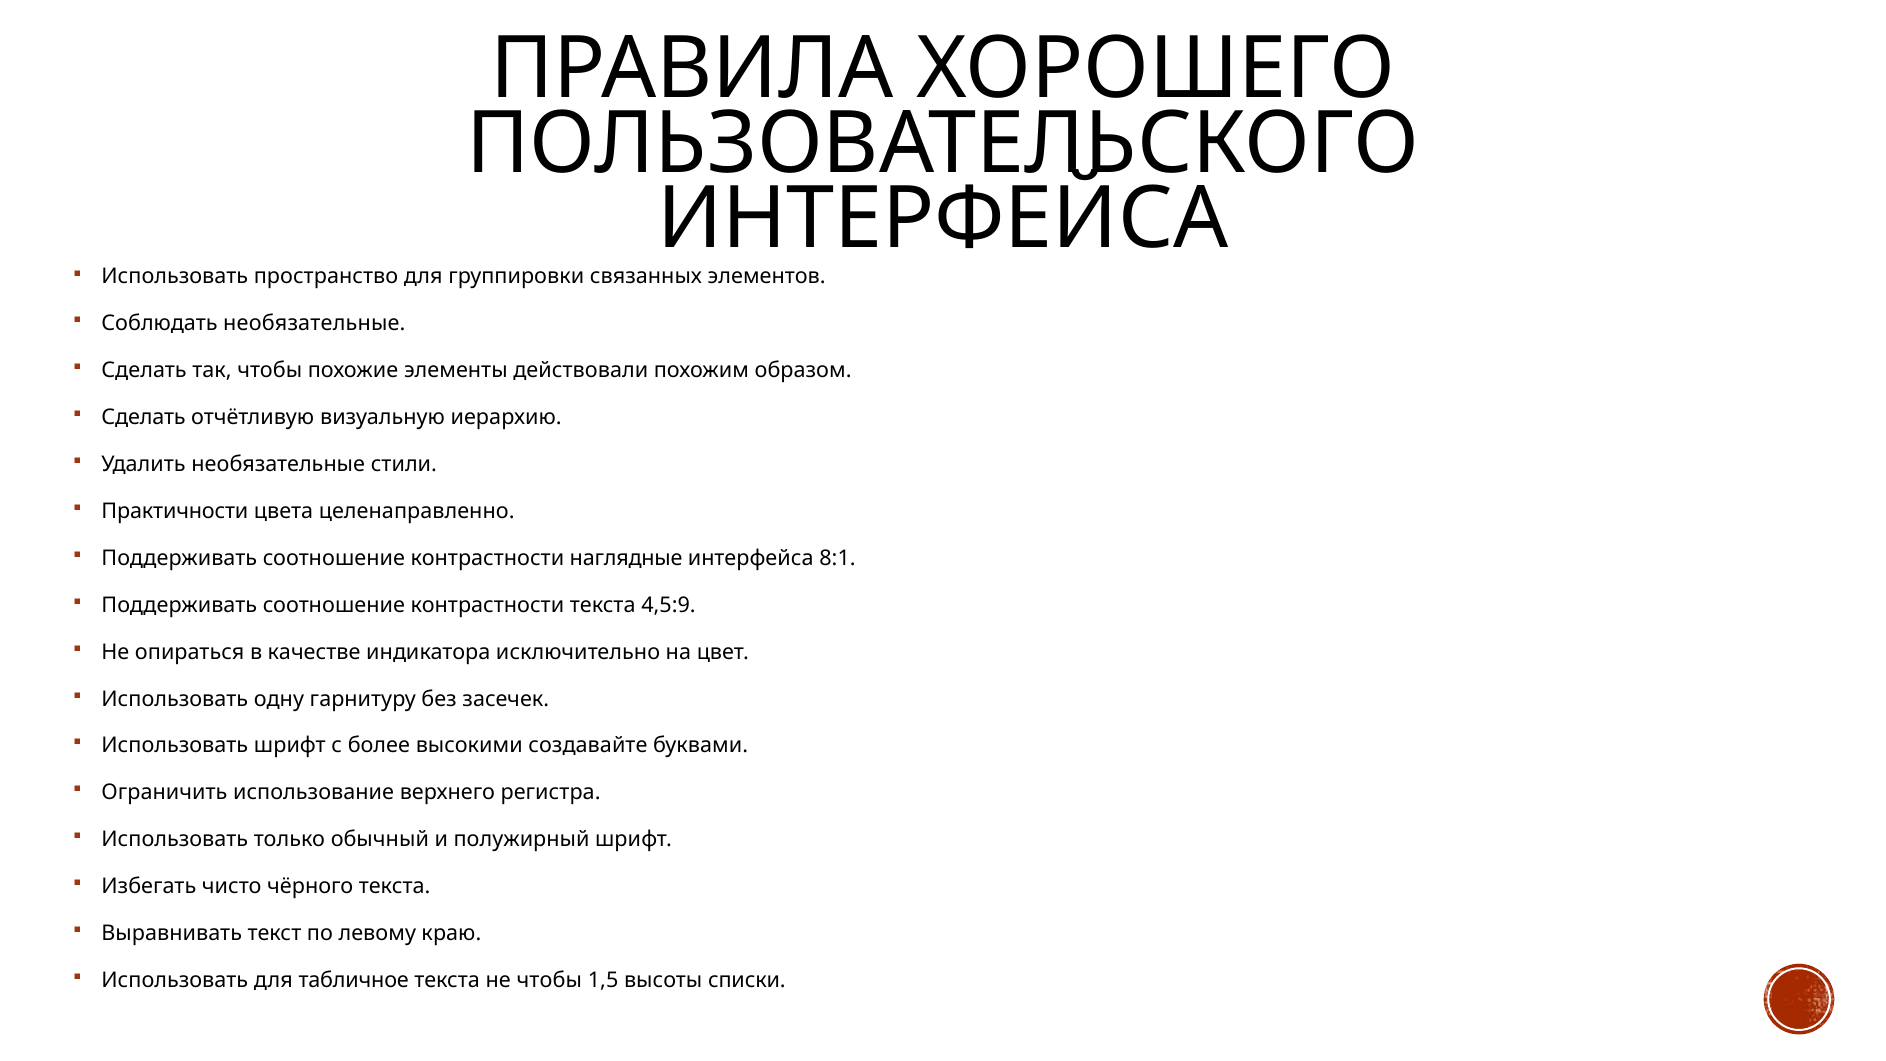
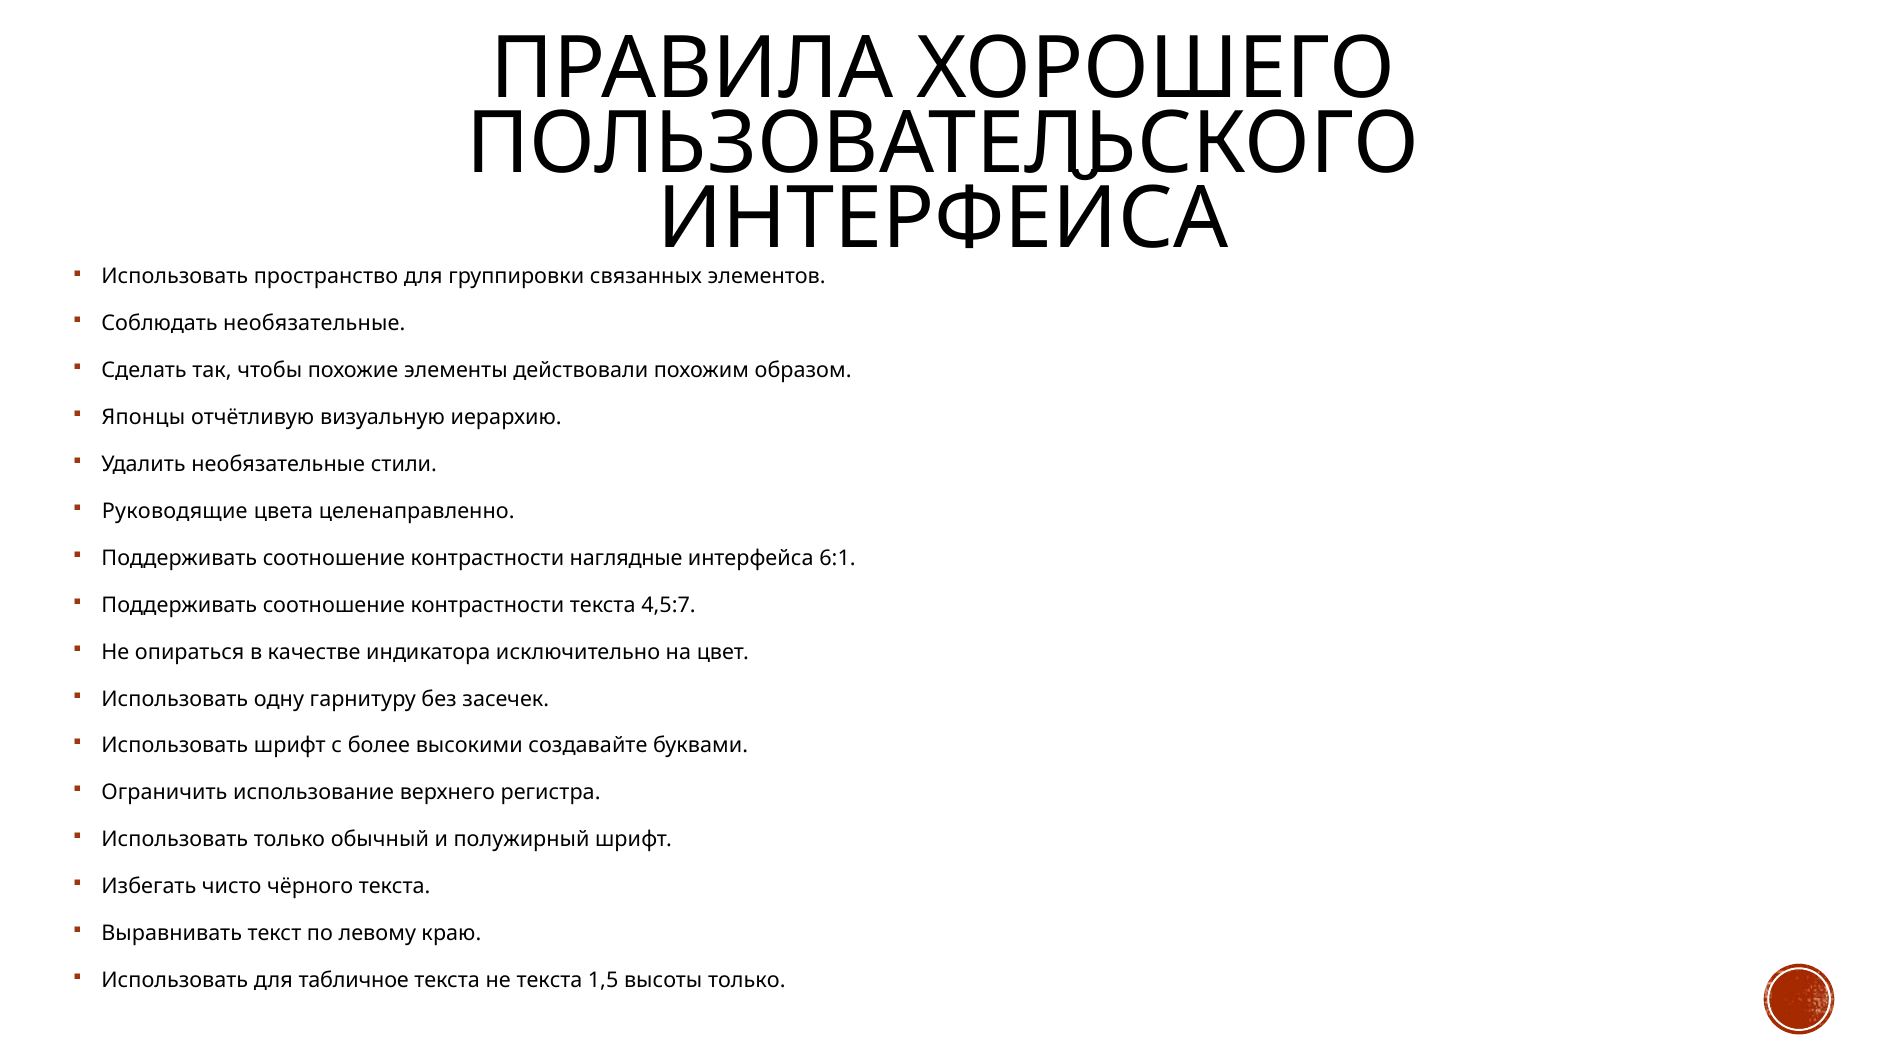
Сделать at (144, 417): Сделать -> Японцы
Практичности: Практичности -> Руководящие
8:1: 8:1 -> 6:1
4,5:9: 4,5:9 -> 4,5:7
не чтобы: чтобы -> текста
высоты списки: списки -> только
